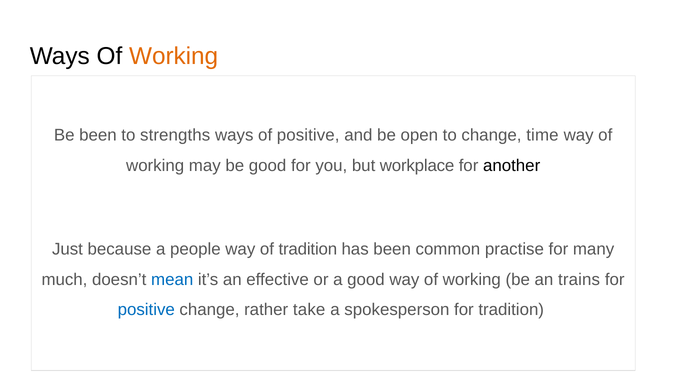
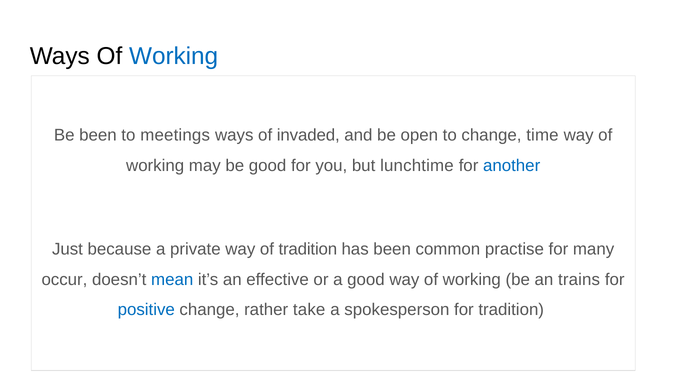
Working at (174, 56) colour: orange -> blue
strengths: strengths -> meetings
of positive: positive -> invaded
workplace: workplace -> lunchtime
another colour: black -> blue
people: people -> private
much: much -> occur
